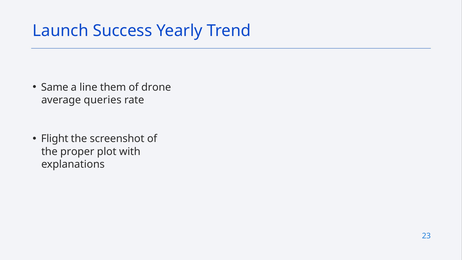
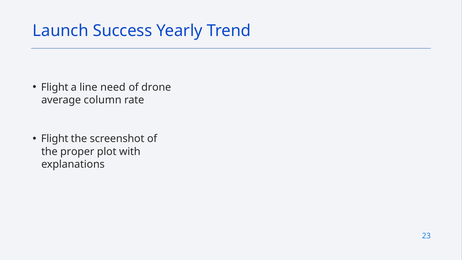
Same at (55, 87): Same -> Flight
them: them -> need
queries: queries -> column
